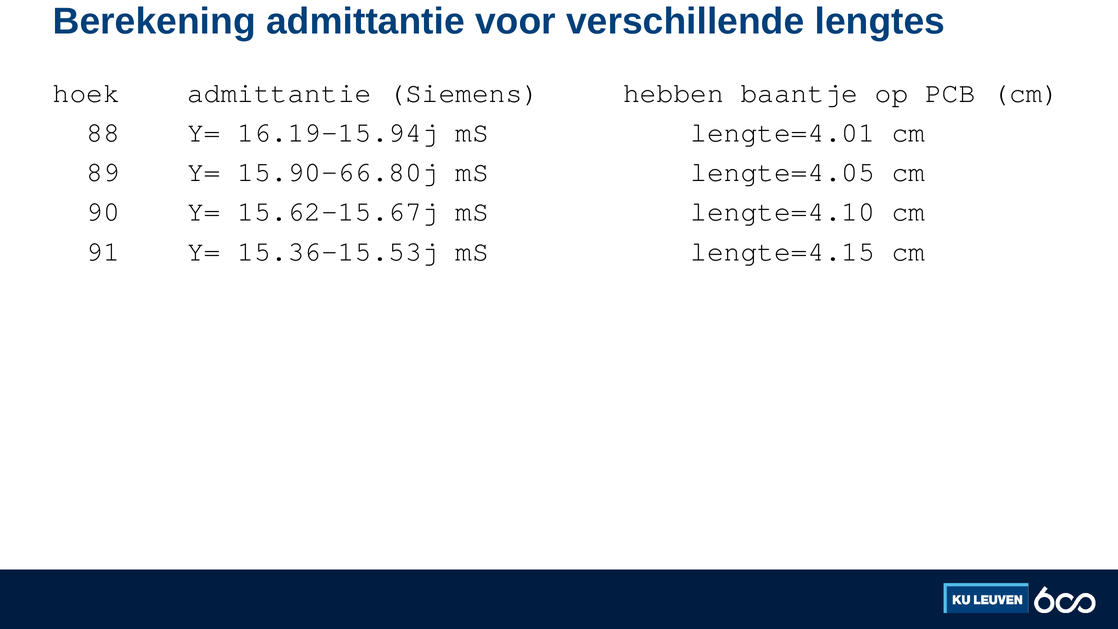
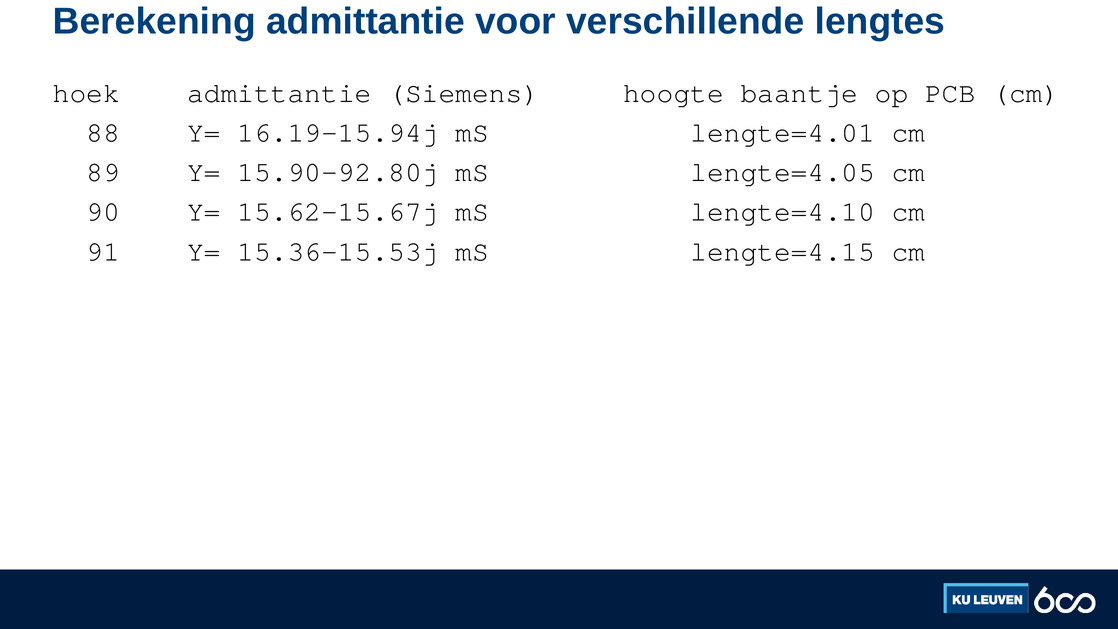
hebben: hebben -> hoogte
15.90-66.80j: 15.90-66.80j -> 15.90-92.80j
